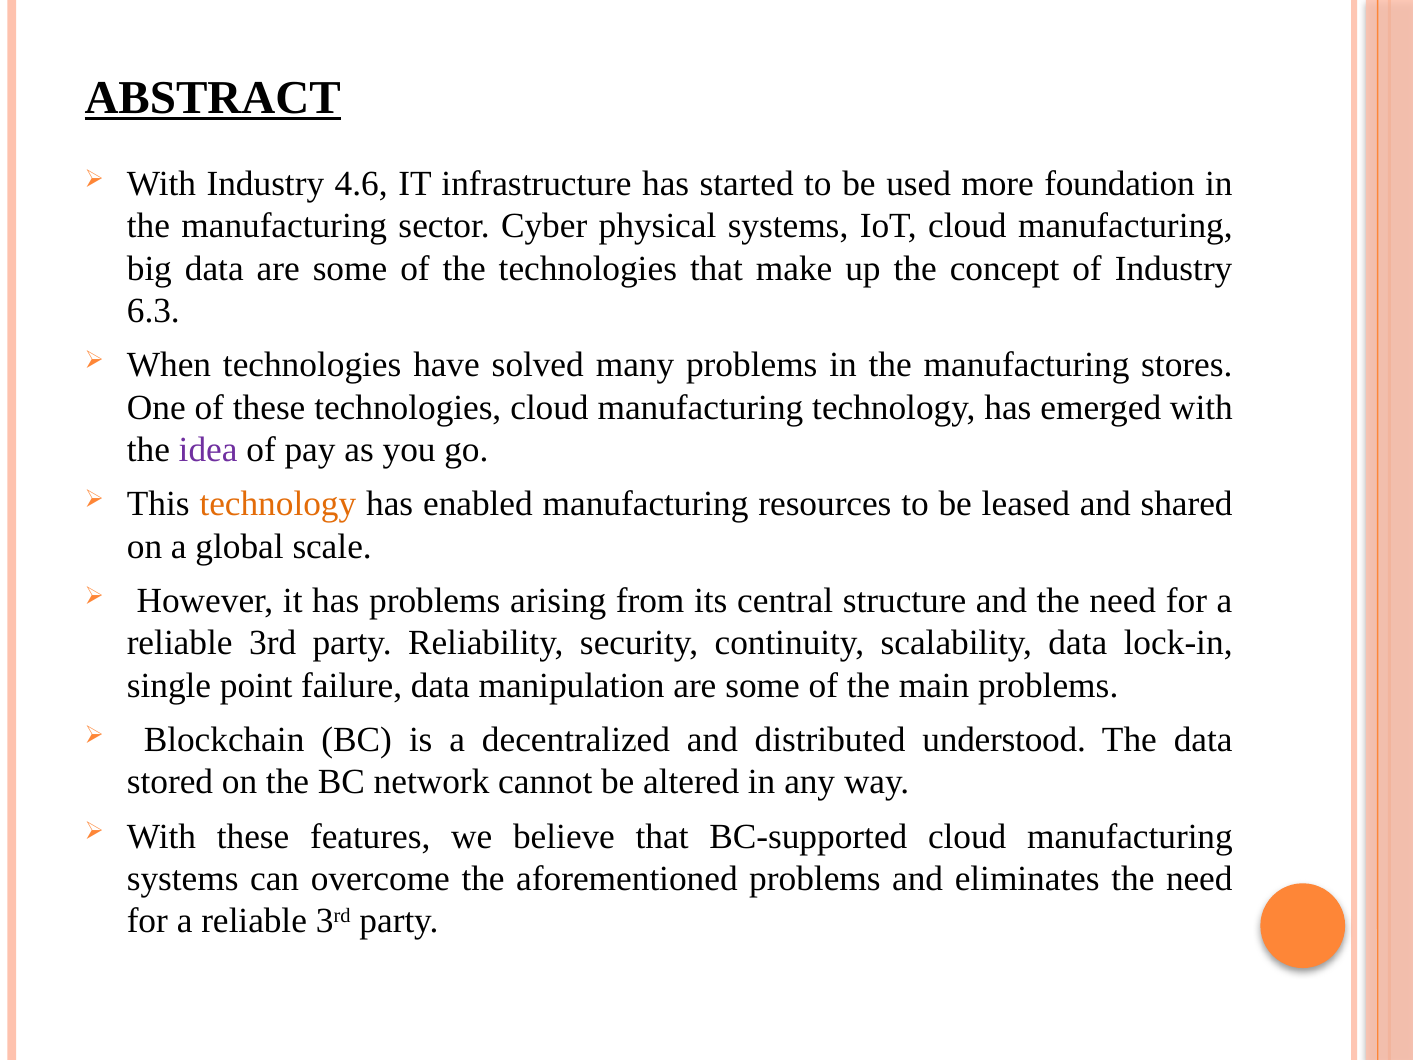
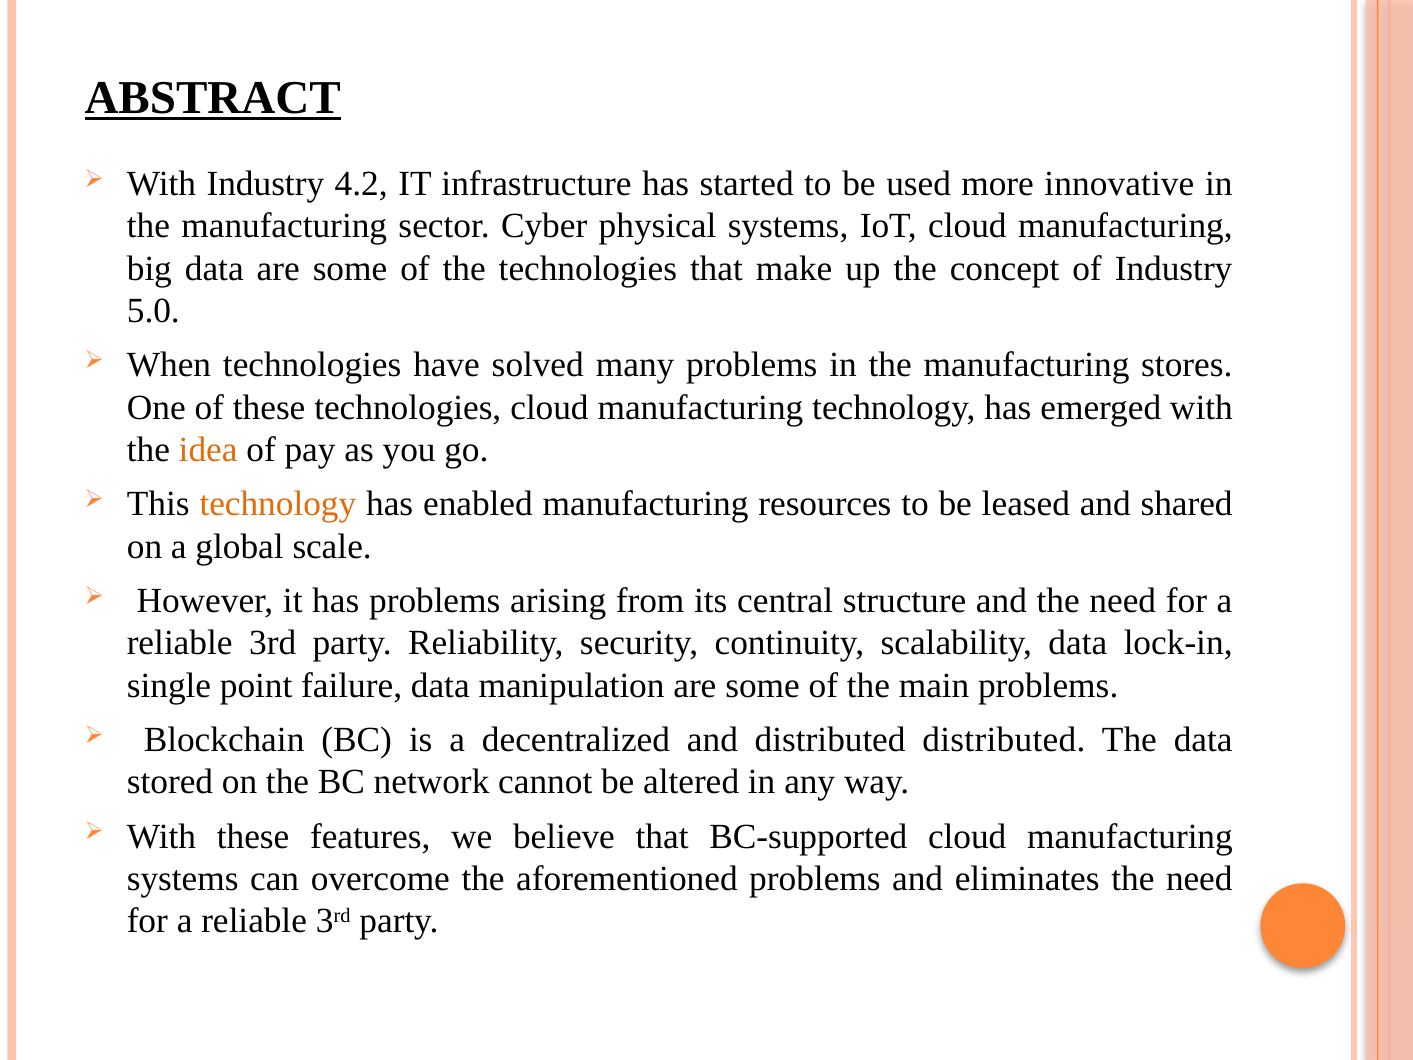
4.6: 4.6 -> 4.2
foundation: foundation -> innovative
6.3: 6.3 -> 5.0
idea colour: purple -> orange
distributed understood: understood -> distributed
